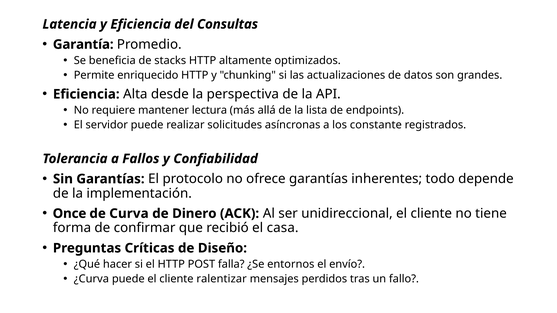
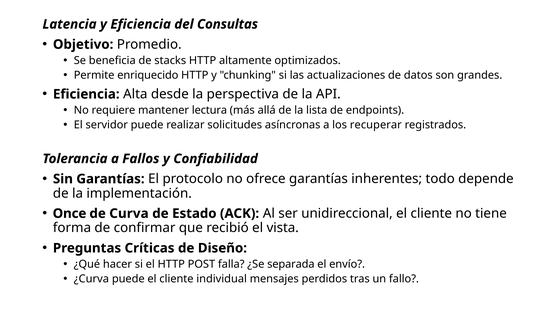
Garantía: Garantía -> Objetivo
constante: constante -> recuperar
Dinero: Dinero -> Estado
casa: casa -> vista
entornos: entornos -> separada
ralentizar: ralentizar -> individual
